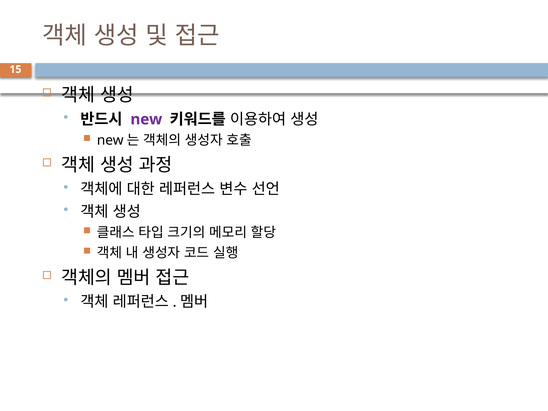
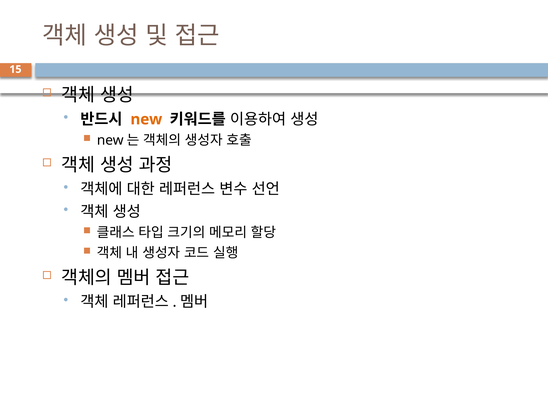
new colour: purple -> orange
